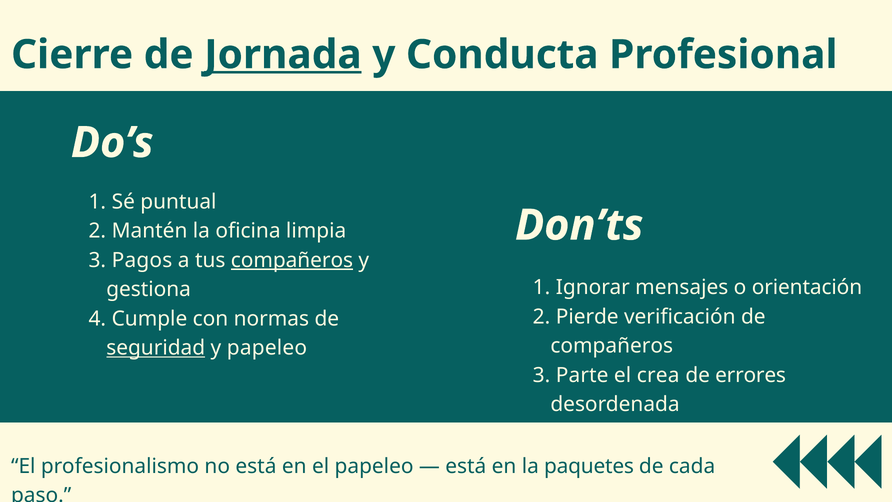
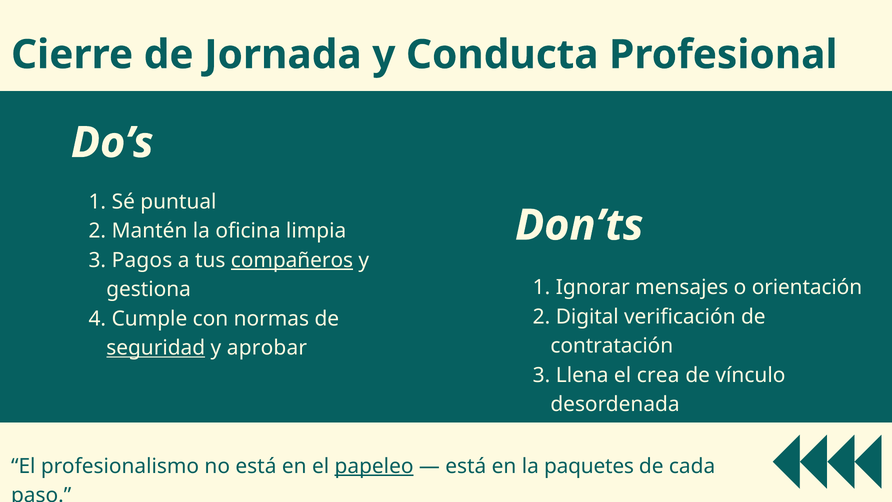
Jornada underline: present -> none
Pierde: Pierde -> Digital
compañeros at (612, 346): compañeros -> contratación
y papeleo: papeleo -> aprobar
Parte: Parte -> Llena
errores: errores -> vínculo
papeleo at (374, 466) underline: none -> present
